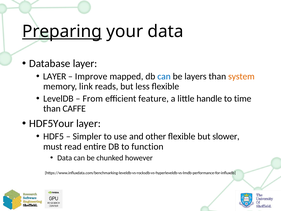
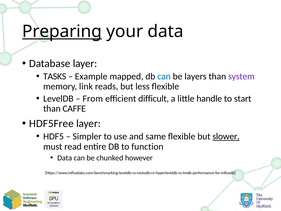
LAYER at (55, 76): LAYER -> TASKS
Improve: Improve -> Example
system colour: orange -> purple
feature: feature -> difficult
time: time -> start
HDF5Your: HDF5Your -> HDF5Free
other: other -> same
slower underline: none -> present
